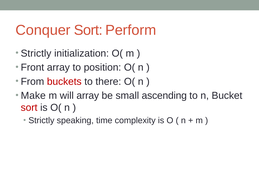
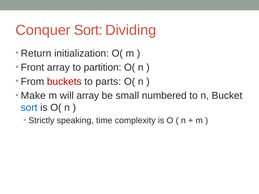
Perform: Perform -> Dividing
Strictly at (36, 53): Strictly -> Return
position: position -> partition
there: there -> parts
ascending: ascending -> numbered
sort at (29, 108) colour: red -> blue
